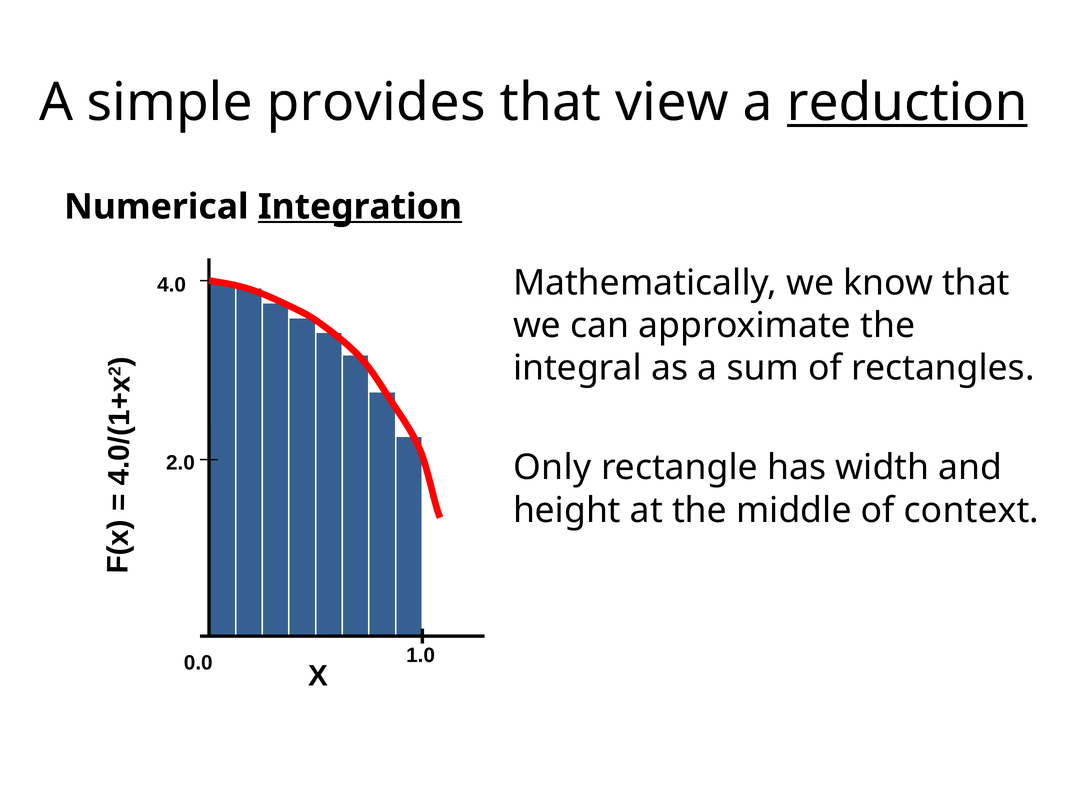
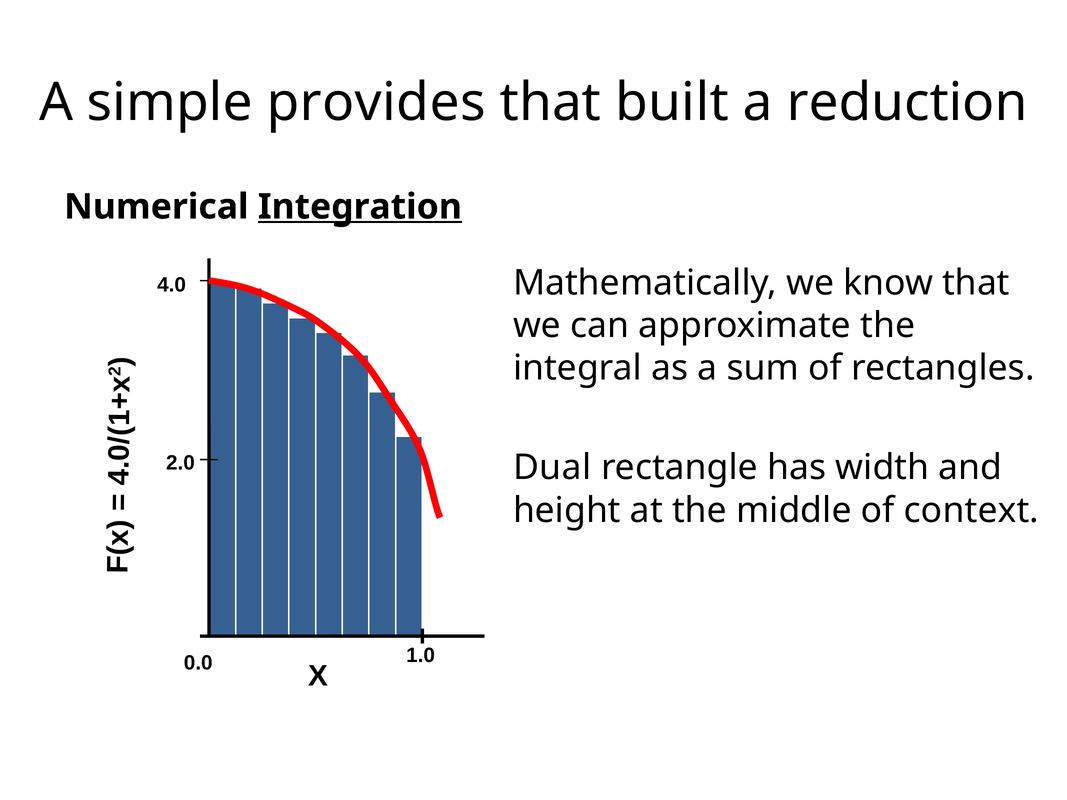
view: view -> built
reduction underline: present -> none
Only: Only -> Dual
